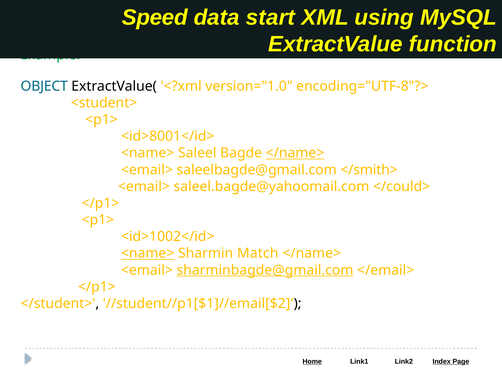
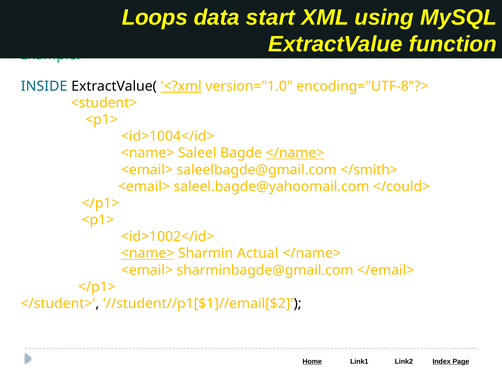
Speed: Speed -> Loops
OBJECT: OBJECT -> INSIDE
<?xml underline: none -> present
<id>8001</id>: <id>8001</id> -> <id>1004</id>
Match: Match -> Actual
sharminbagde@gmail.com underline: present -> none
